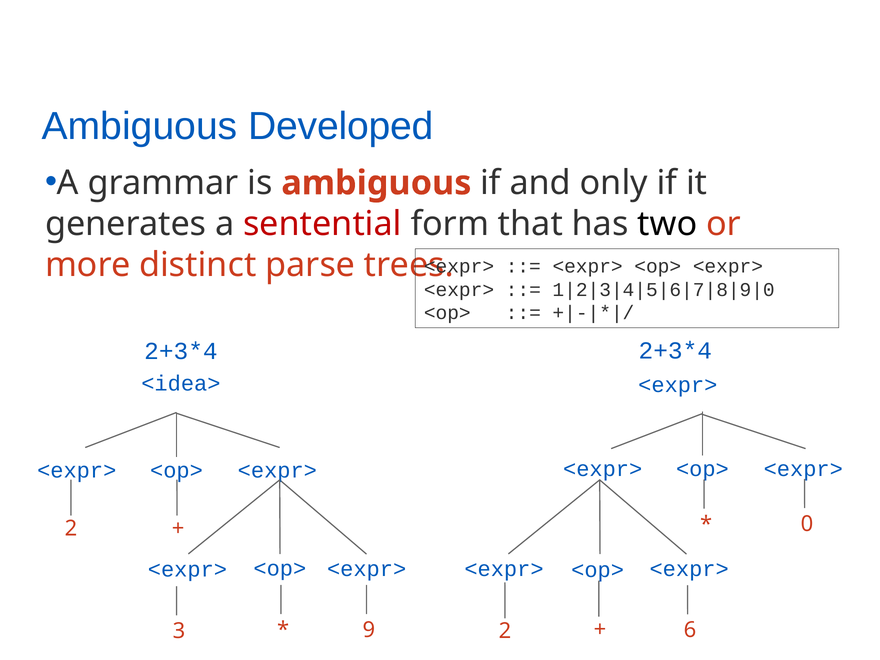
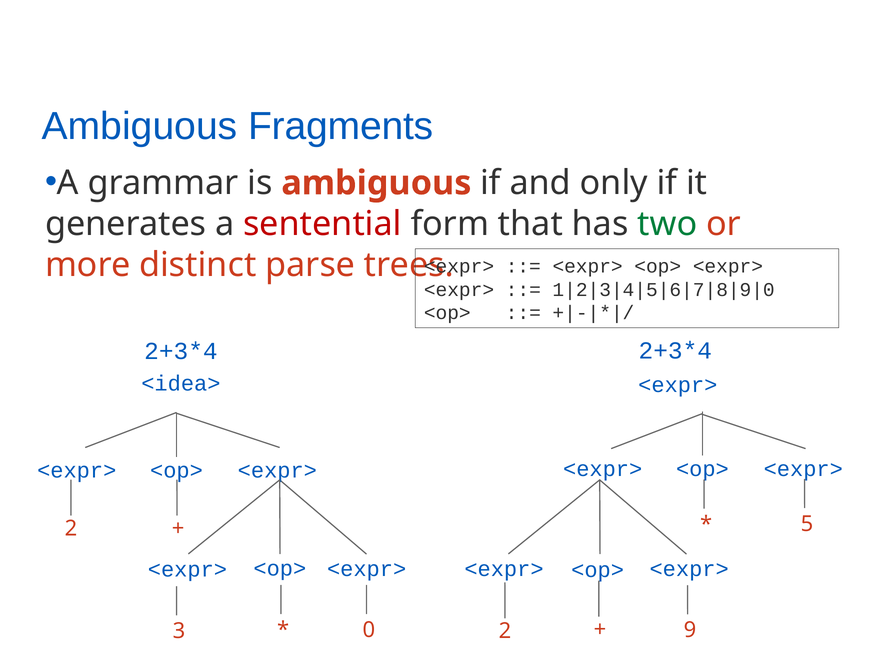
Developed: Developed -> Fragments
two colour: black -> green
0: 0 -> 5
9: 9 -> 0
6: 6 -> 9
